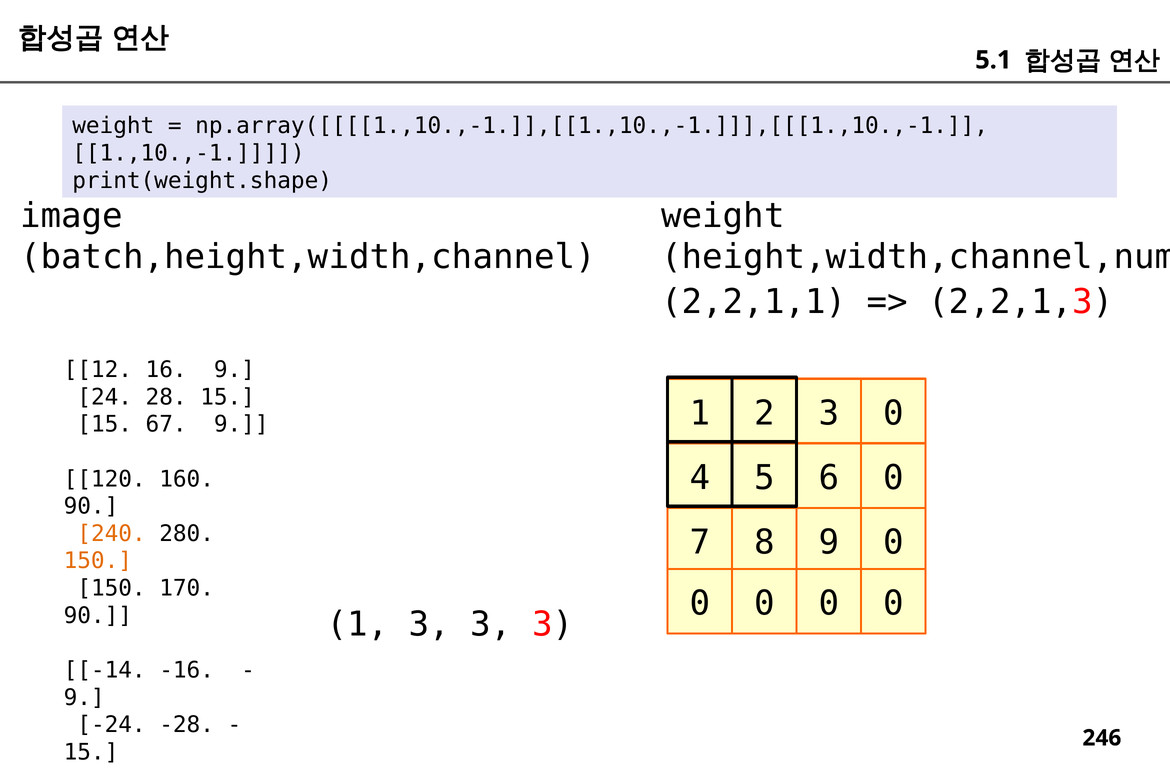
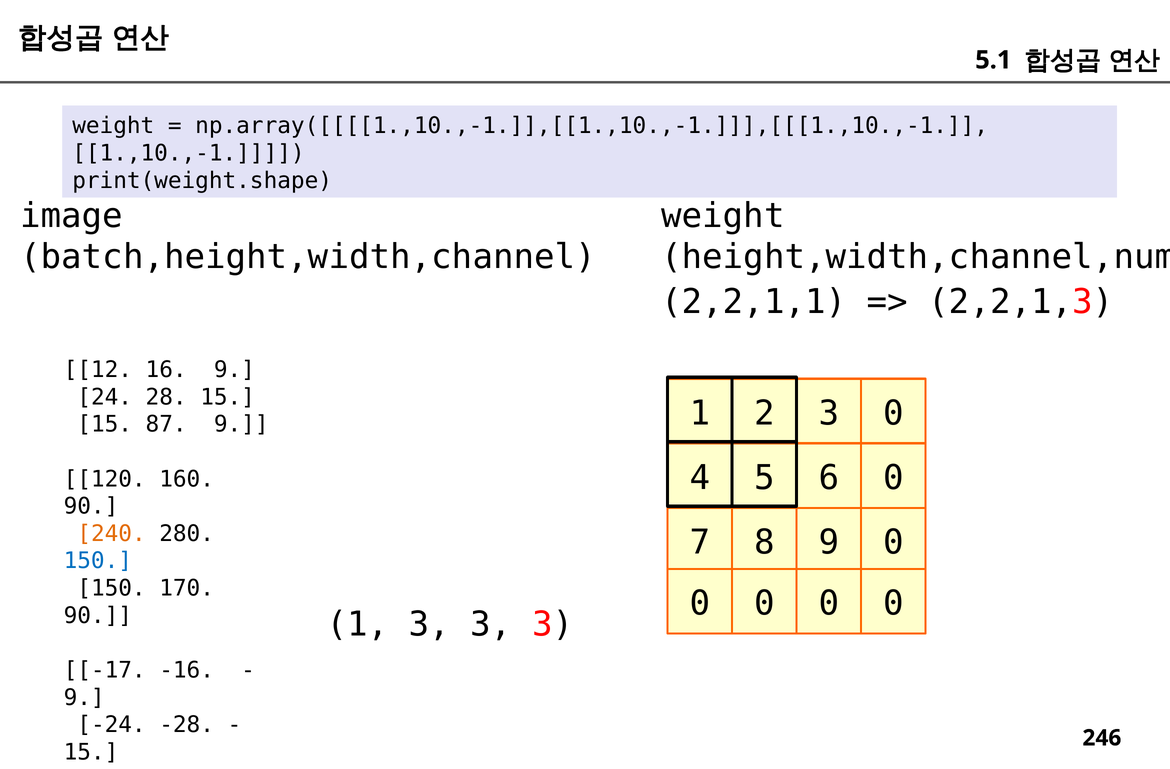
67: 67 -> 87
150 at (98, 561) colour: orange -> blue
-14 at (105, 670): -14 -> -17
